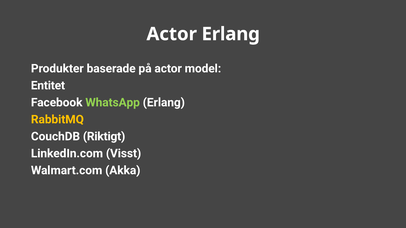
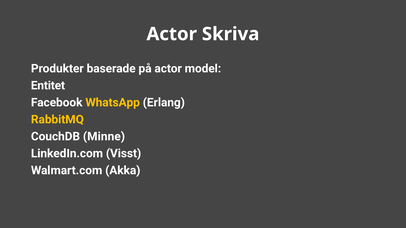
Actor Erlang: Erlang -> Skriva
WhatsApp colour: light green -> yellow
Riktigt: Riktigt -> Minne
